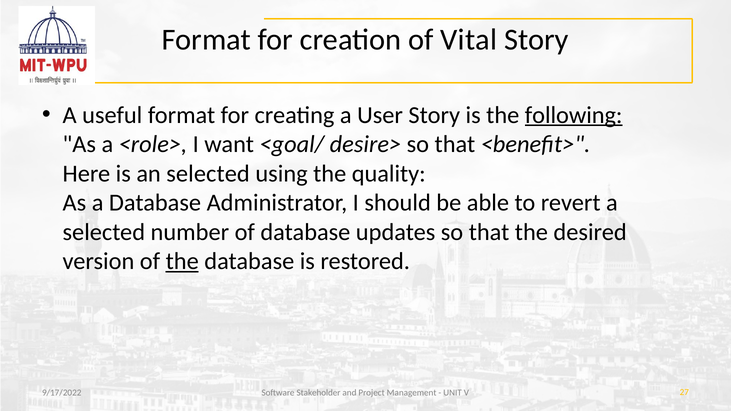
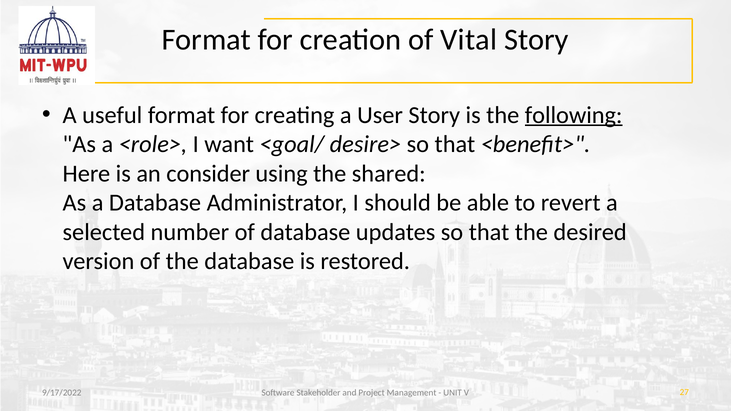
an selected: selected -> consider
quality: quality -> shared
the at (182, 261) underline: present -> none
